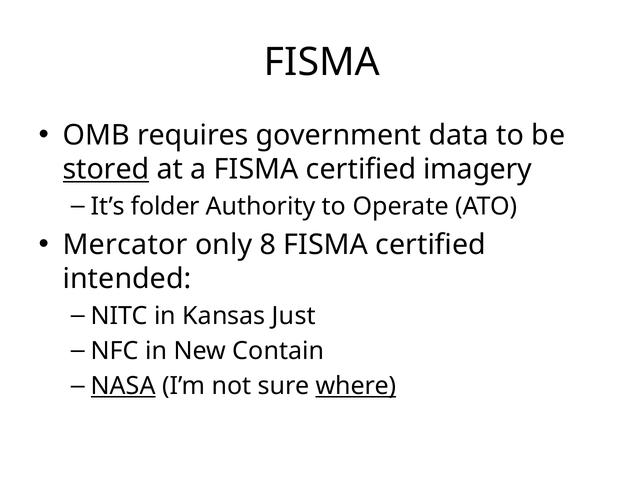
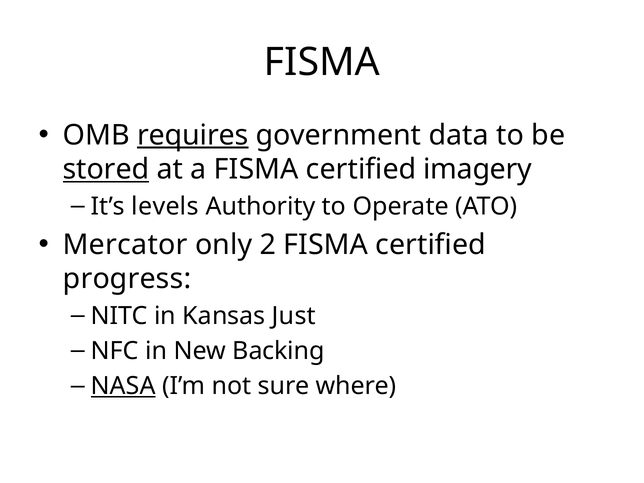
requires underline: none -> present
folder: folder -> levels
8: 8 -> 2
intended: intended -> progress
Contain: Contain -> Backing
where underline: present -> none
